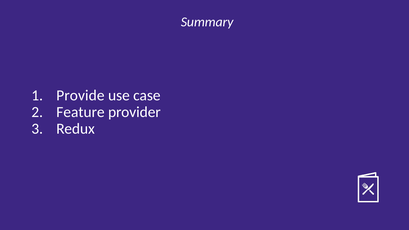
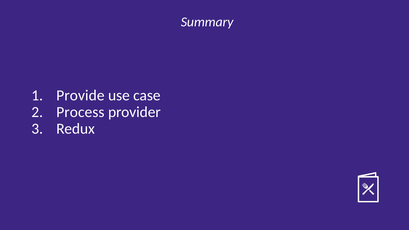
Feature: Feature -> Process
